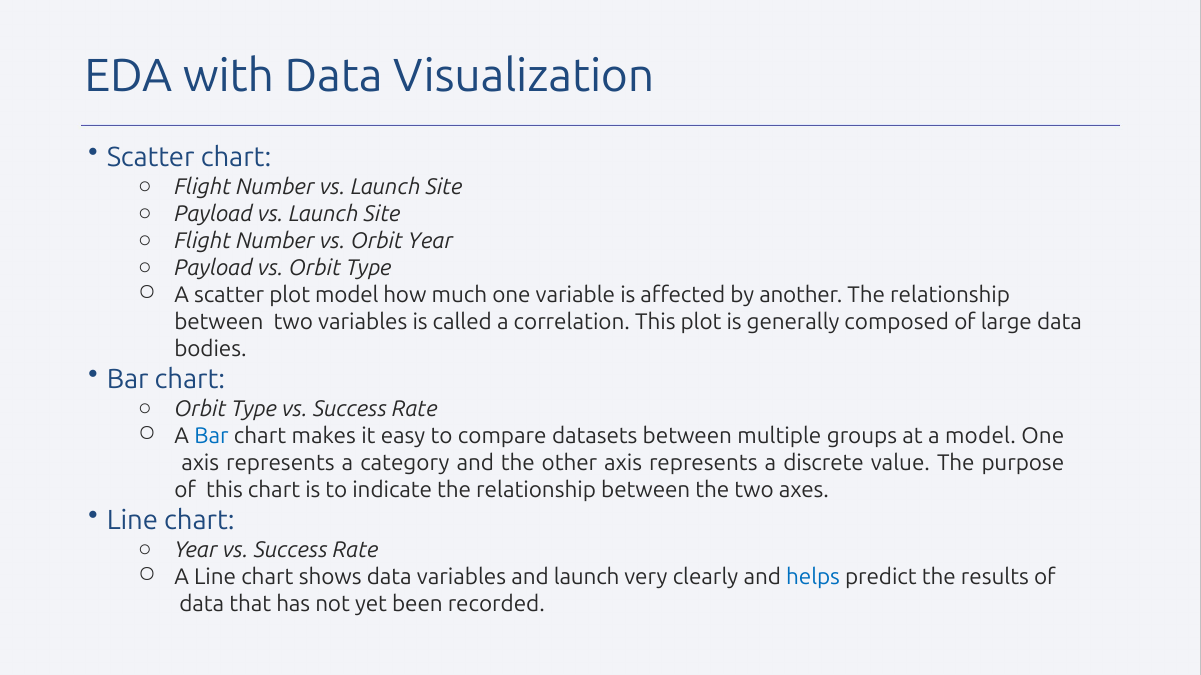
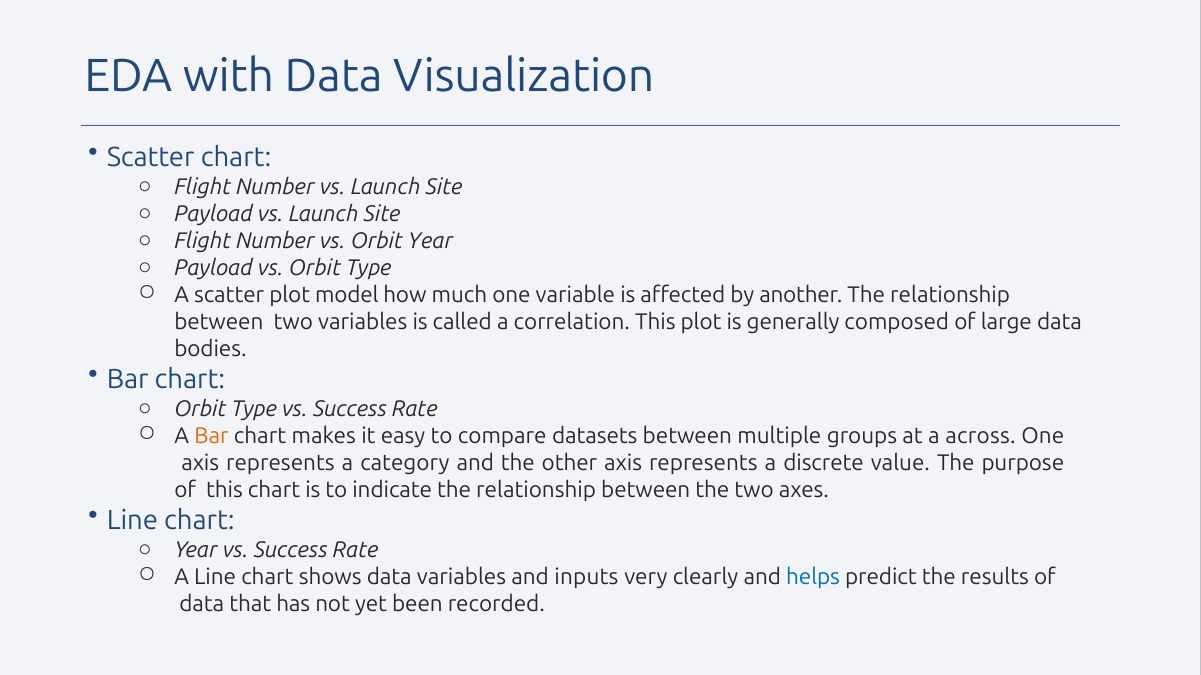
Bar at (212, 436) colour: blue -> orange
a model: model -> across
and launch: launch -> inputs
